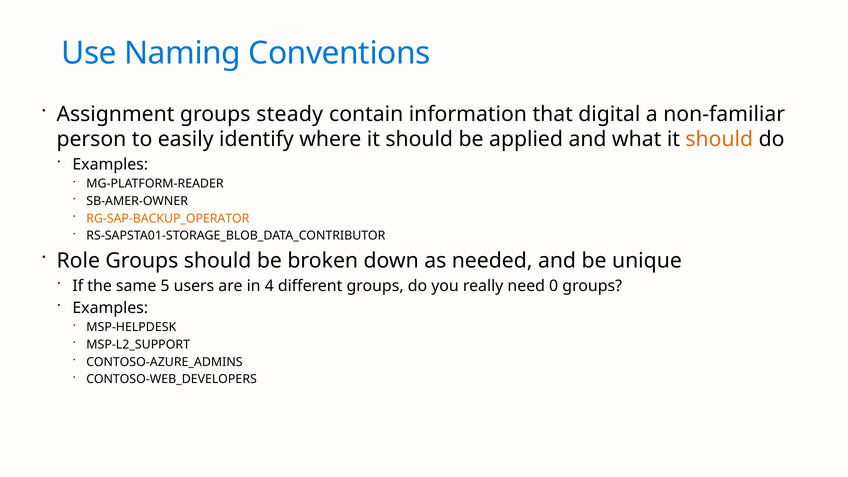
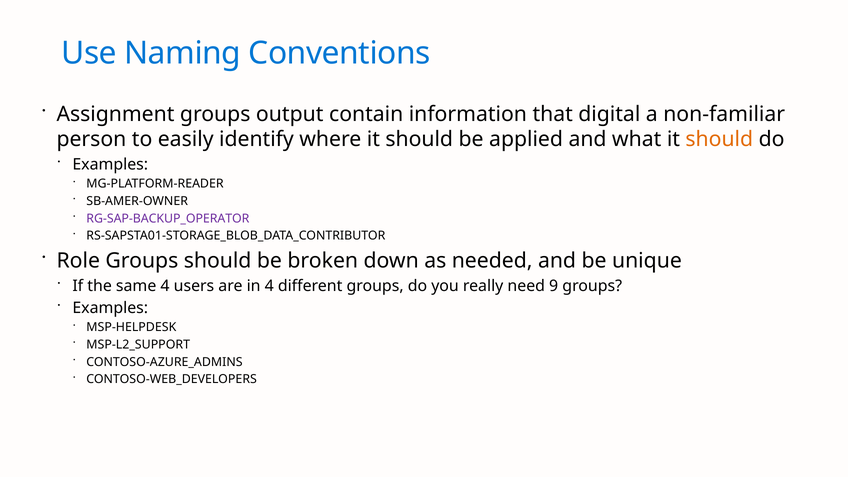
steady: steady -> output
RG-SAP-BACKUP_OPERATOR colour: orange -> purple
same 5: 5 -> 4
0: 0 -> 9
